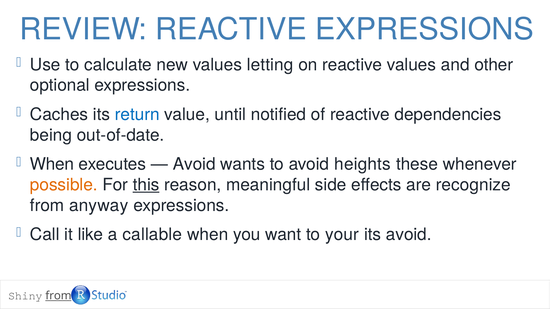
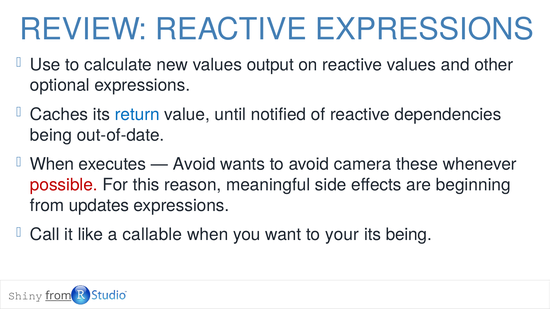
letting: letting -> output
heights: heights -> camera
possible colour: orange -> red
this underline: present -> none
recognize: recognize -> beginning
anyway: anyway -> updates
its avoid: avoid -> being
